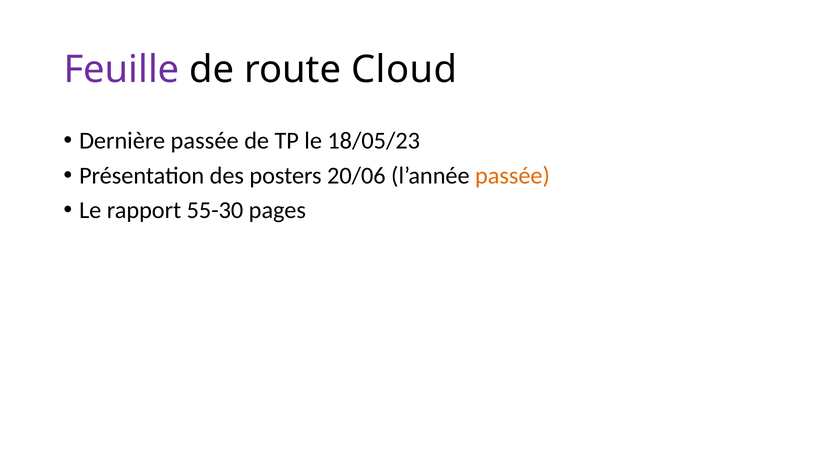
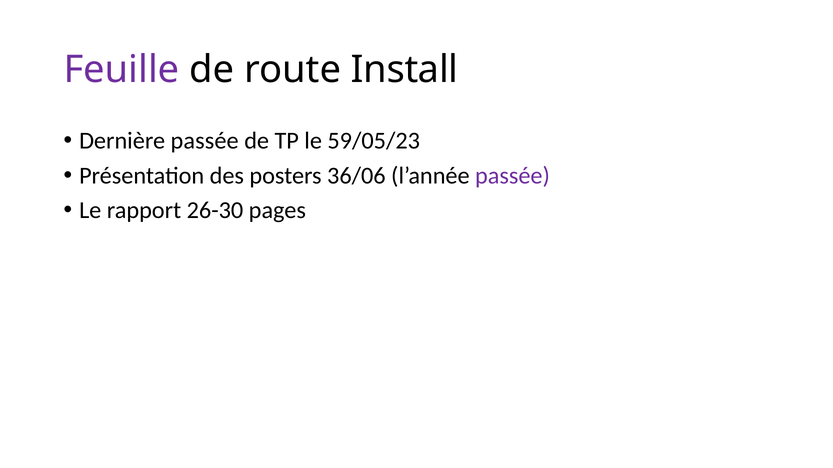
Cloud: Cloud -> Install
18/05/23: 18/05/23 -> 59/05/23
20/06: 20/06 -> 36/06
passée at (512, 176) colour: orange -> purple
55-30: 55-30 -> 26-30
